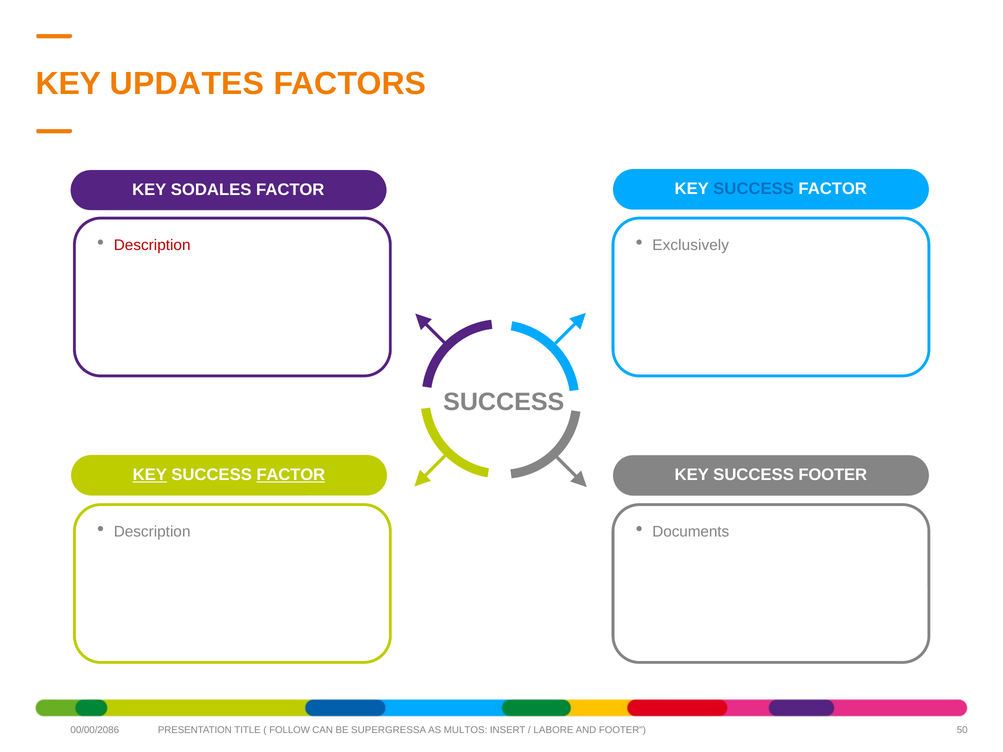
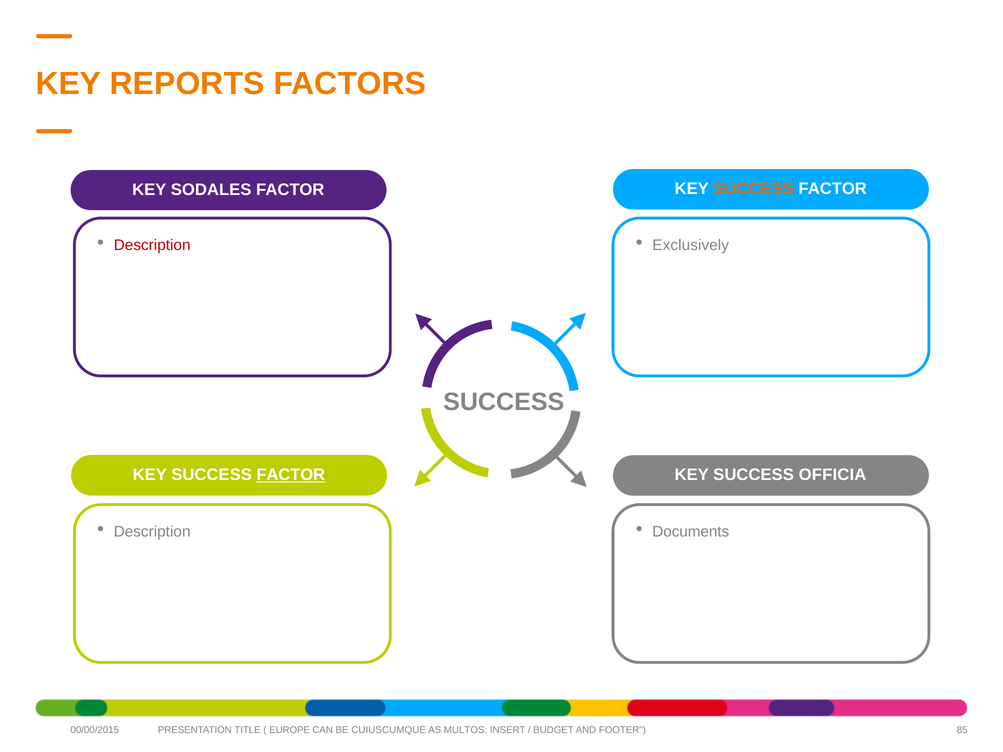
UPDATES: UPDATES -> REPORTS
SUCCESS at (754, 189) colour: blue -> orange
KEY at (150, 475) underline: present -> none
SUCCESS FOOTER: FOOTER -> OFFICIA
00/00/2086: 00/00/2086 -> 00/00/2015
FOLLOW: FOLLOW -> EUROPE
SUPERGRESSA: SUPERGRESSA -> CUIUSCUMQUE
LABORE: LABORE -> BUDGET
50: 50 -> 85
